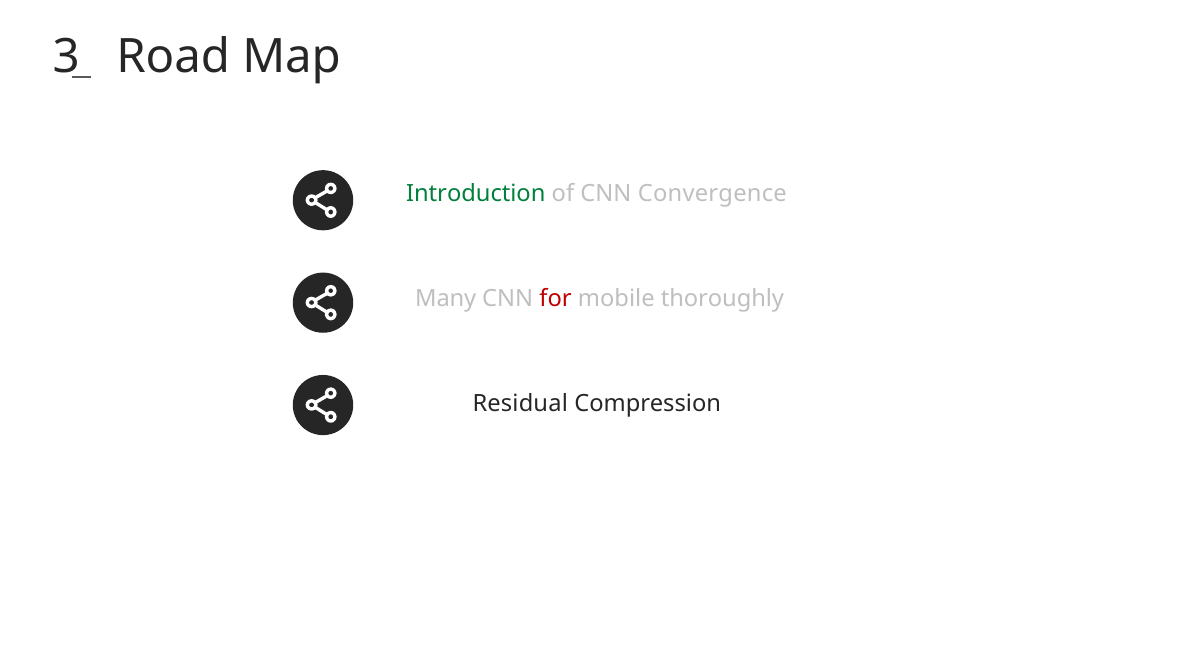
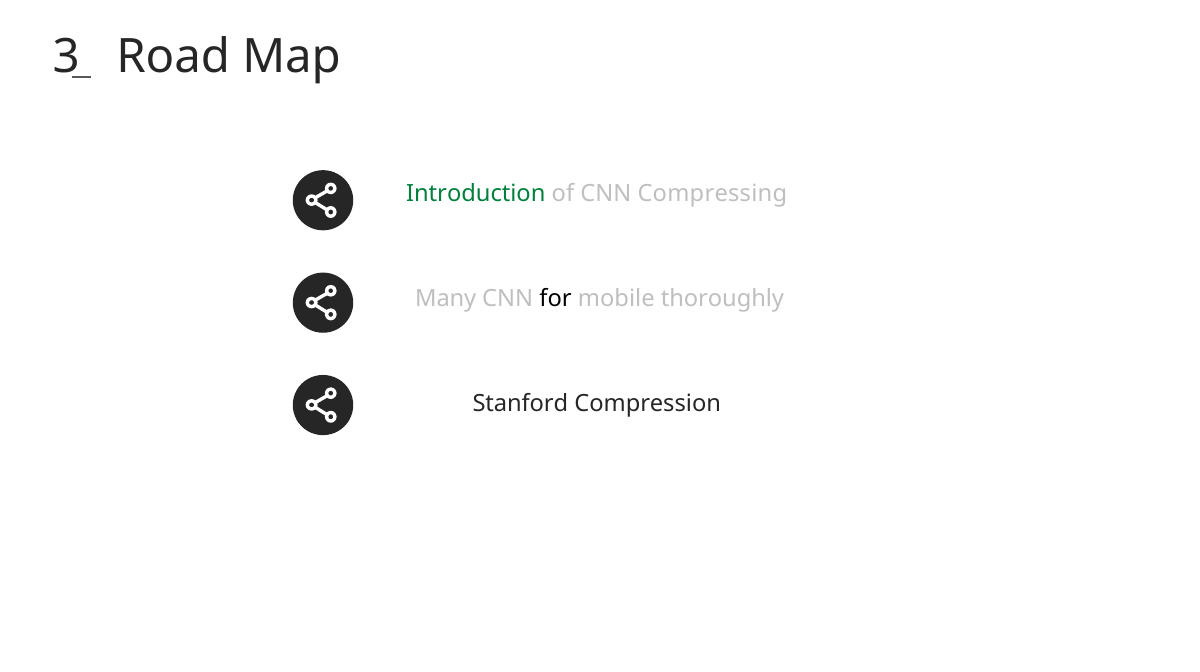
Convergence: Convergence -> Compressing
for at (556, 299) colour: red -> black
Residual: Residual -> Stanford
